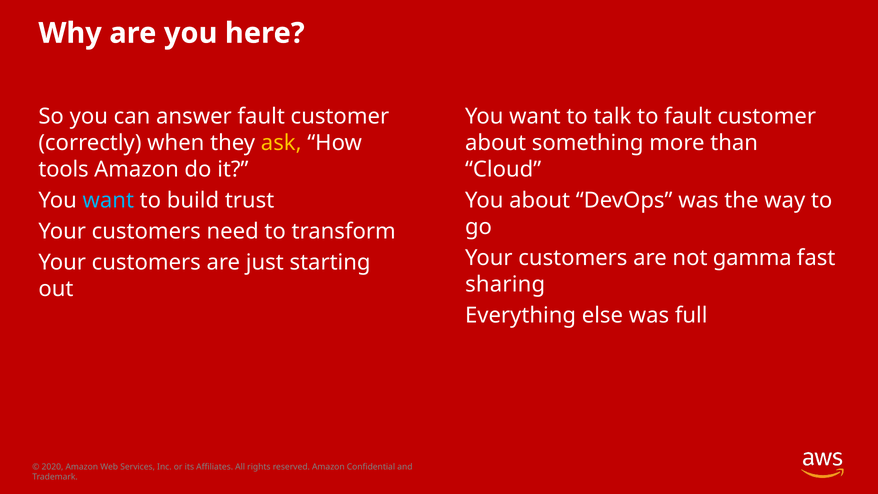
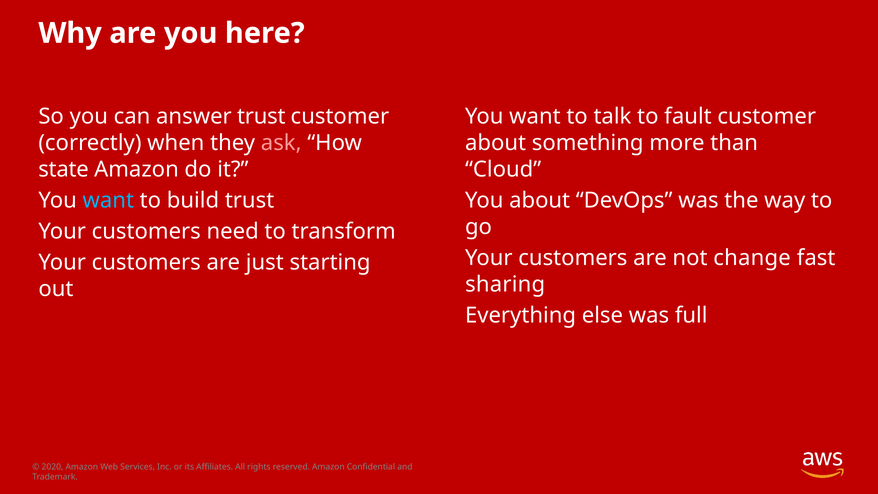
answer fault: fault -> trust
ask colour: yellow -> pink
tools: tools -> state
gamma: gamma -> change
